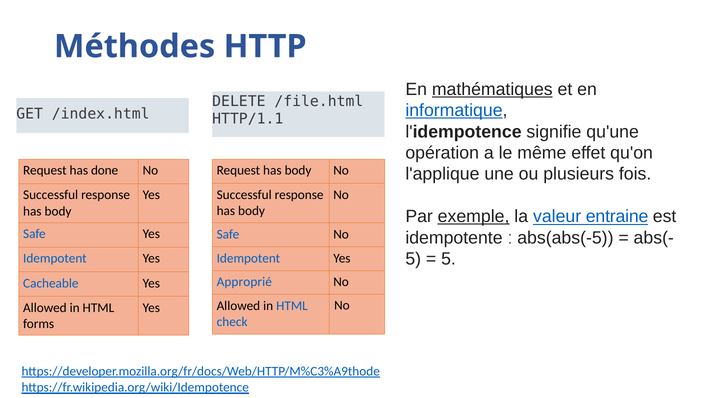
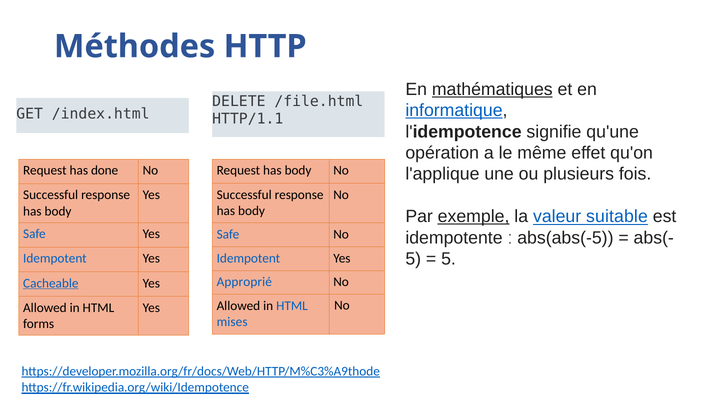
entraine: entraine -> suitable
Cacheable underline: none -> present
check: check -> mises
